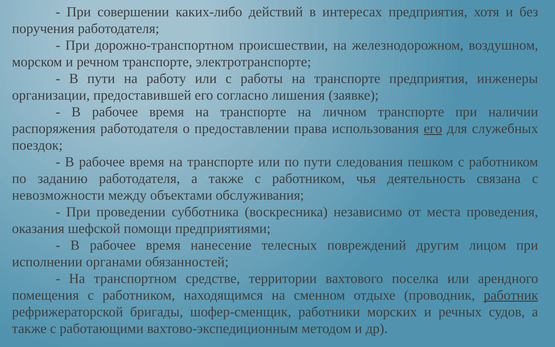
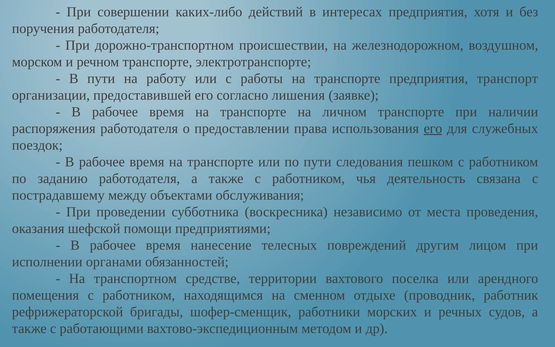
инженеры: инженеры -> транспорт
невозможности: невозможности -> пострадавшему
работник underline: present -> none
